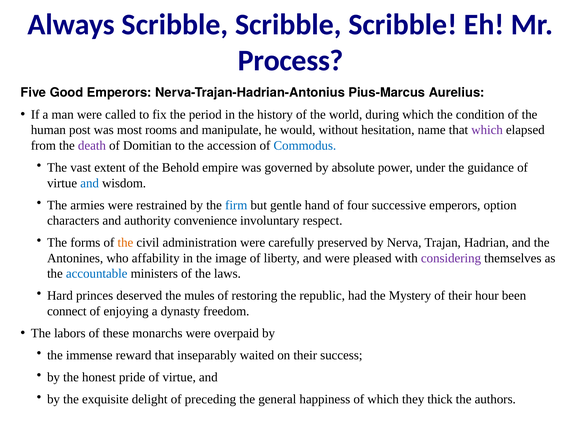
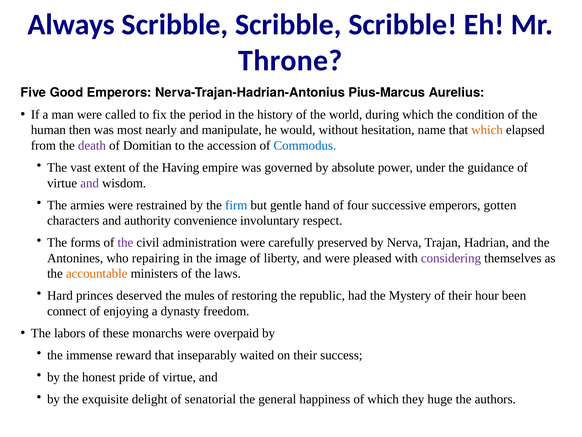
Process: Process -> Throne
post: post -> then
rooms: rooms -> nearly
which at (487, 130) colour: purple -> orange
Behold: Behold -> Having
and at (90, 183) colour: blue -> purple
option: option -> gotten
the at (125, 242) colour: orange -> purple
affability: affability -> repairing
accountable colour: blue -> orange
preceding: preceding -> senatorial
thick: thick -> huge
